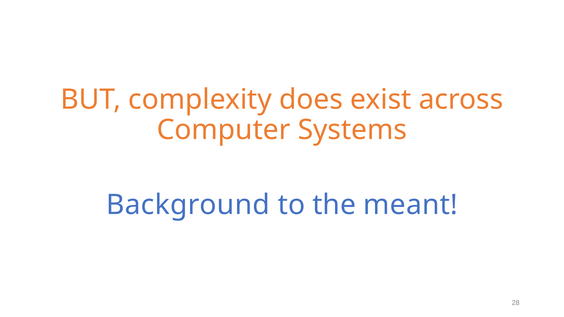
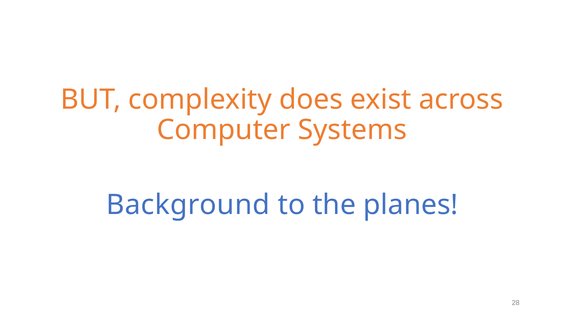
meant: meant -> planes
